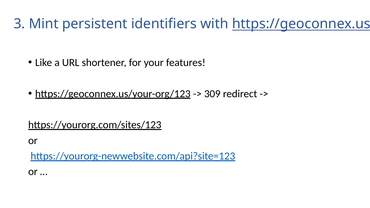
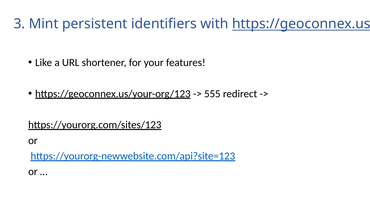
309: 309 -> 555
